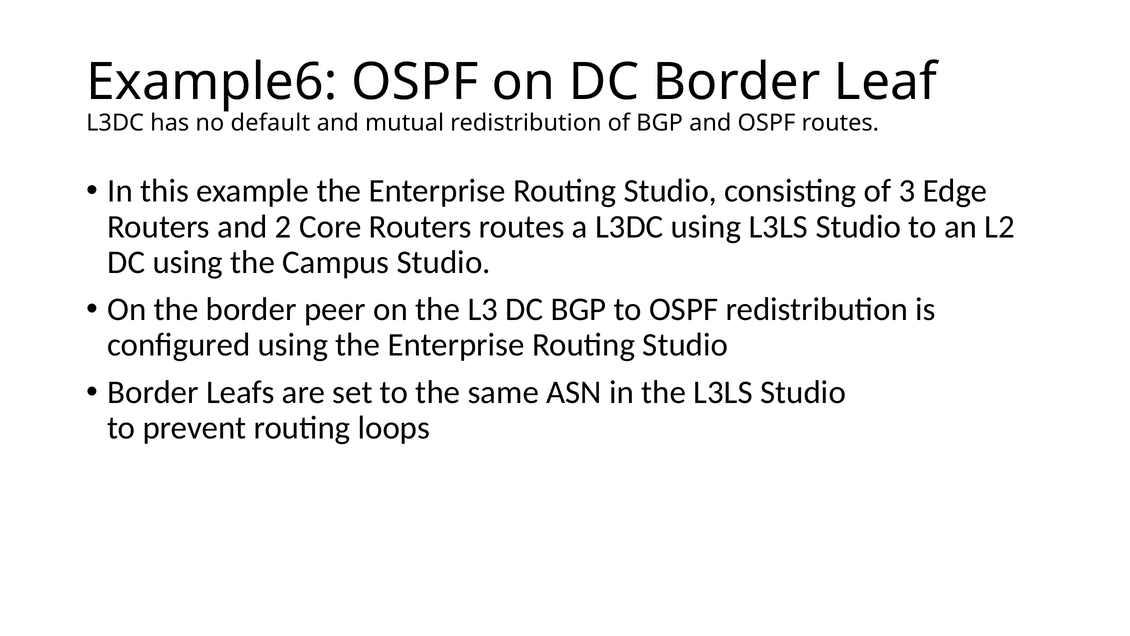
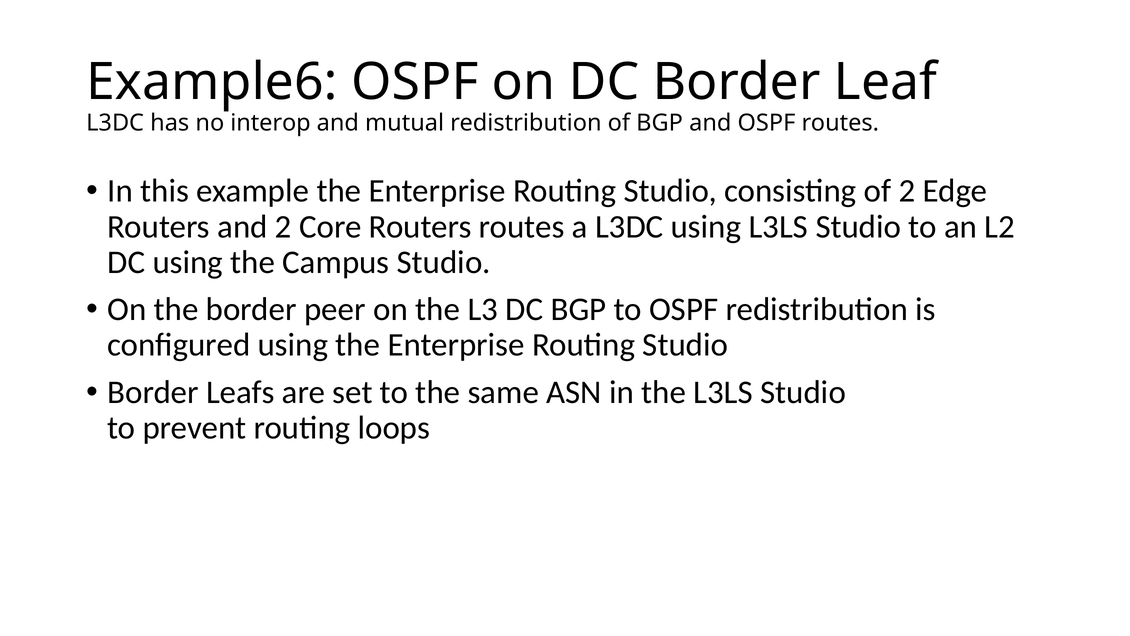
default: default -> interop
of 3: 3 -> 2
